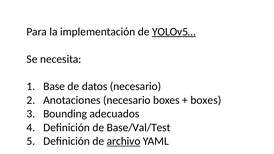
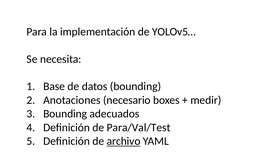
YOLOv5… underline: present -> none
datos necesario: necesario -> bounding
boxes at (206, 100): boxes -> medir
Base/Val/Test: Base/Val/Test -> Para/Val/Test
